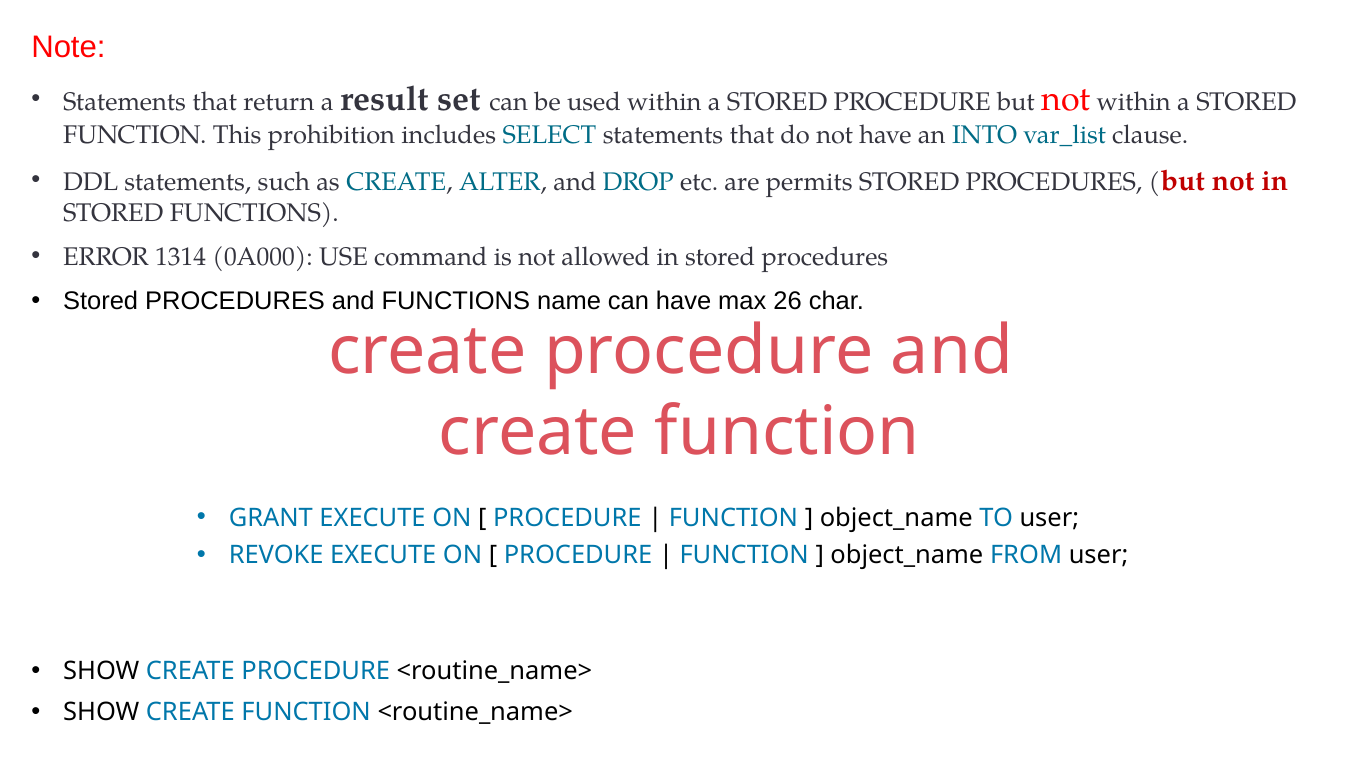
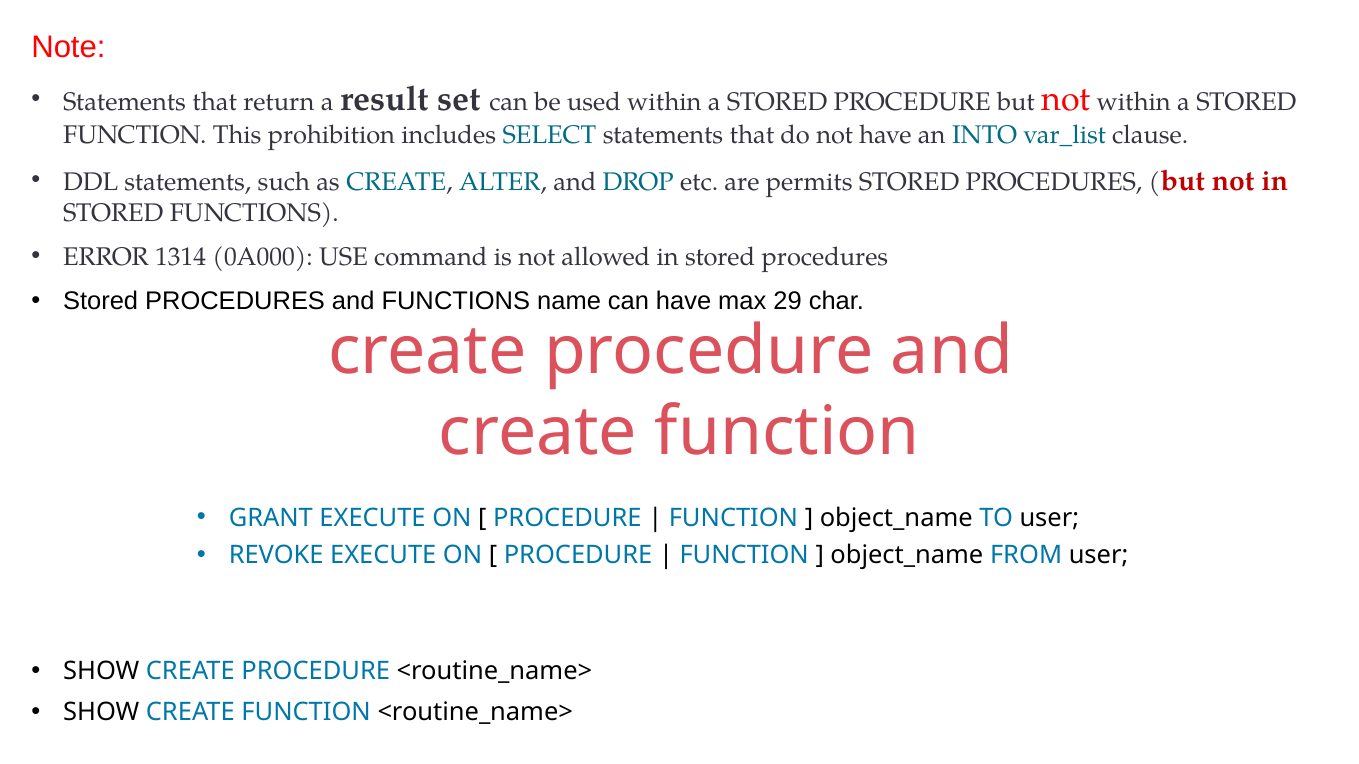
26: 26 -> 29
